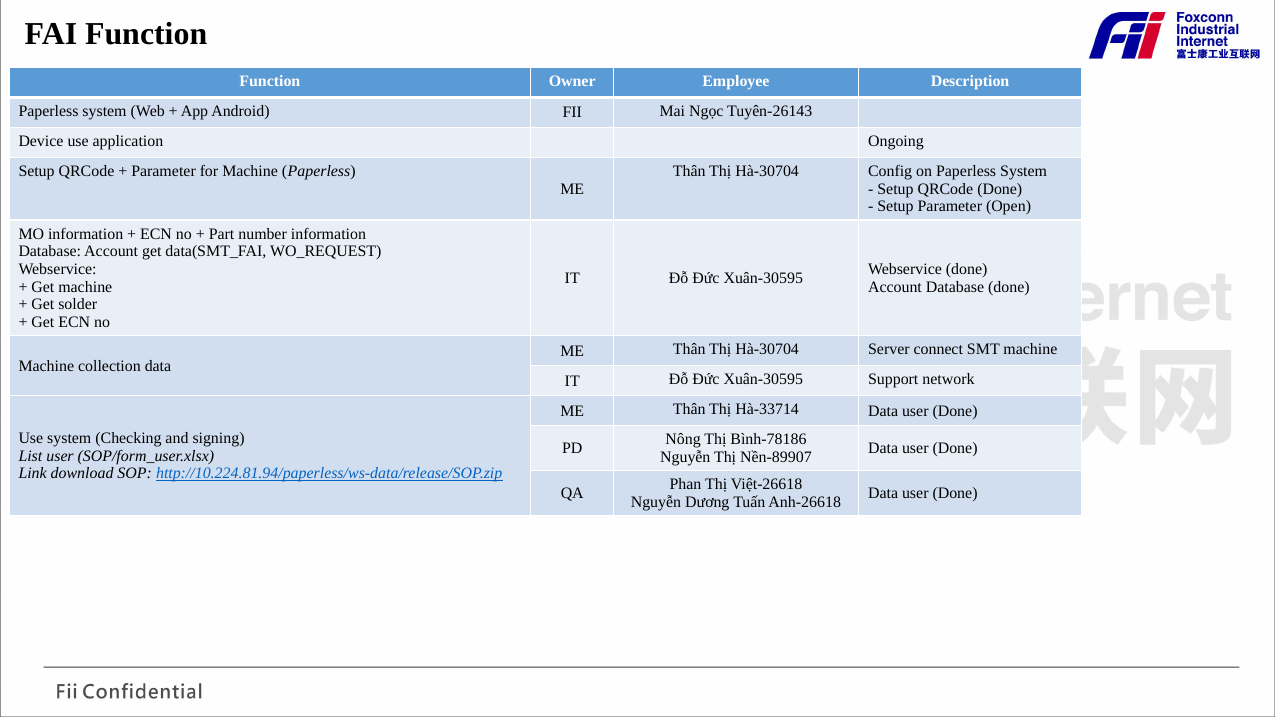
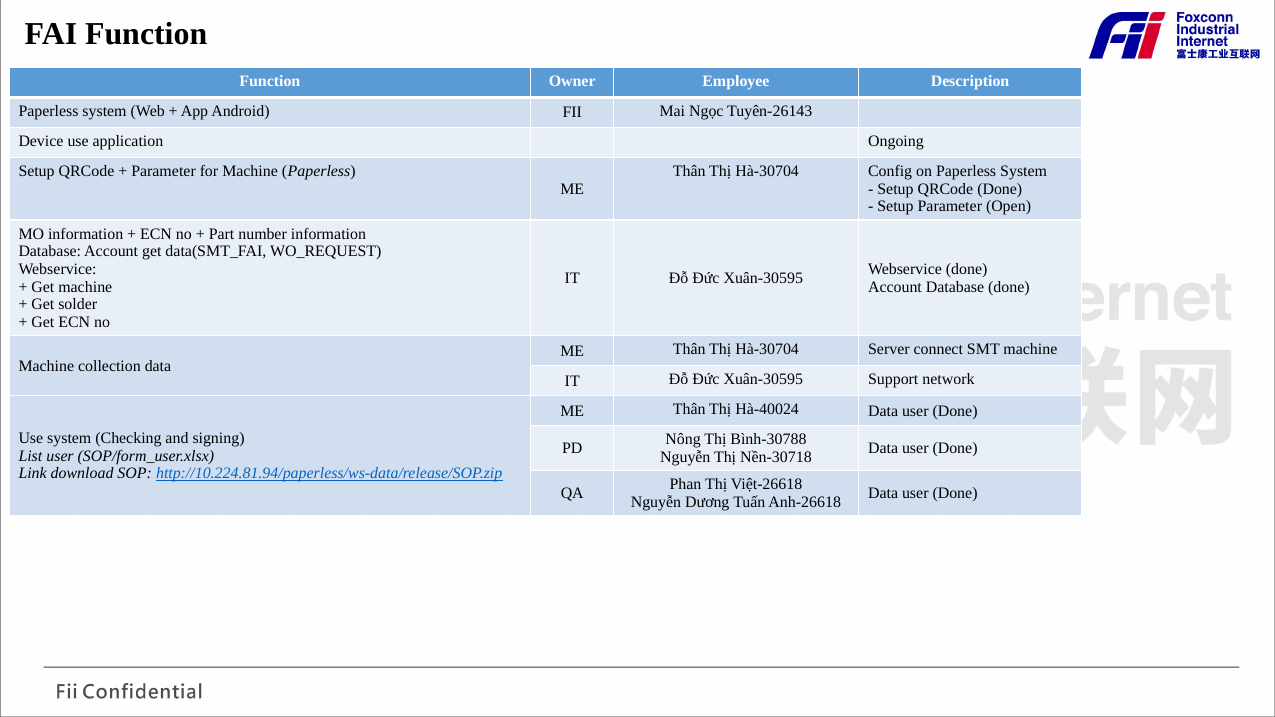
Hà-33714: Hà-33714 -> Hà-40024
Bình-78186: Bình-78186 -> Bình-30788
Nền-89907: Nền-89907 -> Nền-30718
